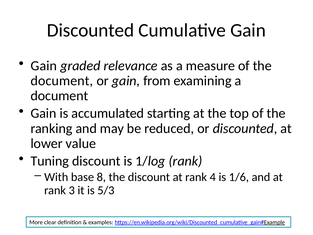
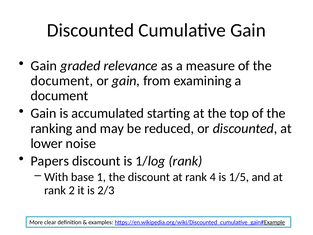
value: value -> noise
Tuning: Tuning -> Papers
8: 8 -> 1
1/6: 1/6 -> 1/5
3: 3 -> 2
5/3: 5/3 -> 2/3
